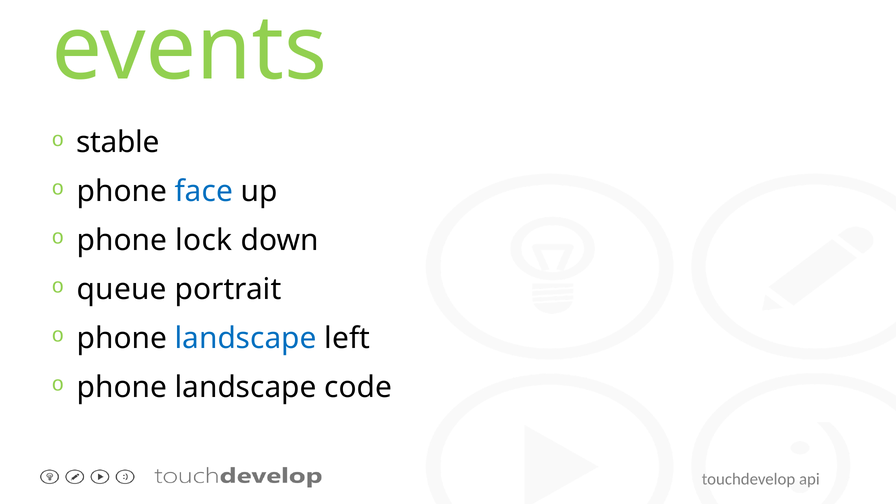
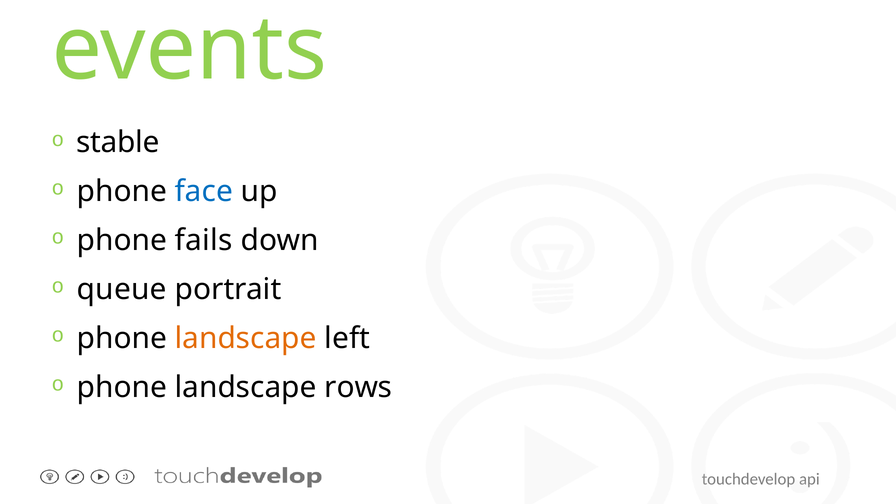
lock: lock -> fails
landscape at (246, 339) colour: blue -> orange
code: code -> rows
